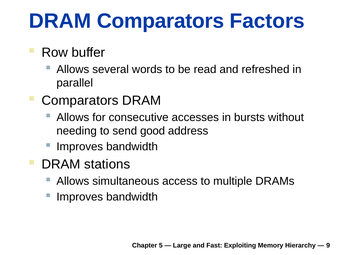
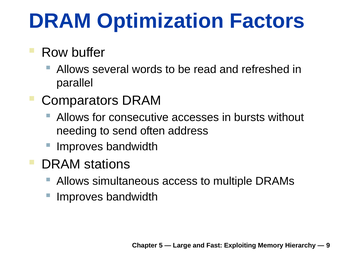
DRAM Comparators: Comparators -> Optimization
good: good -> often
